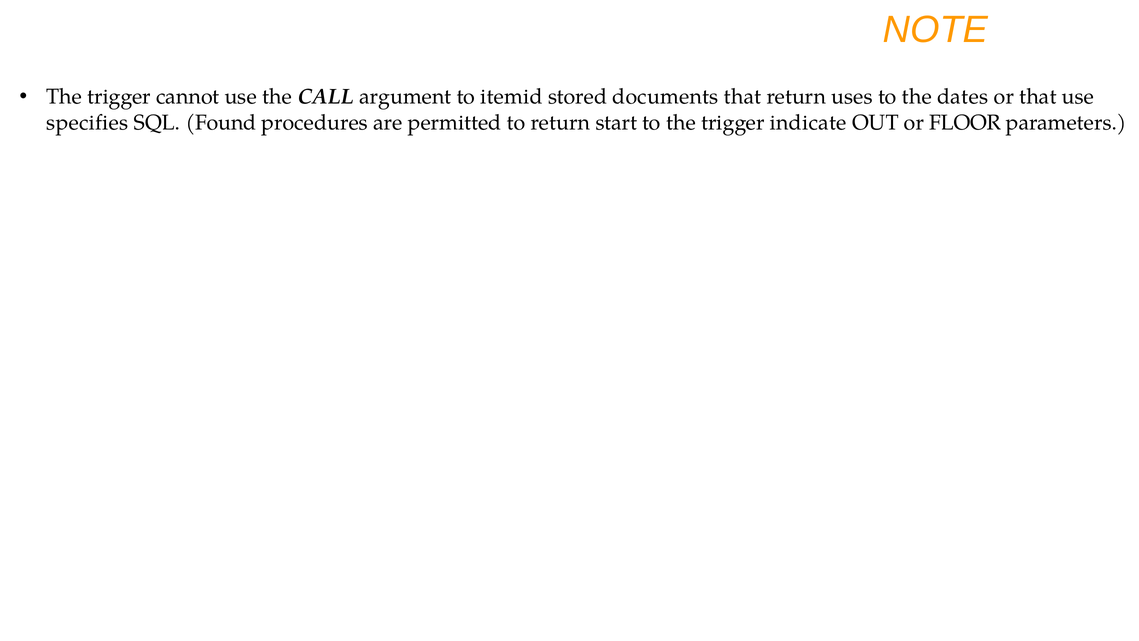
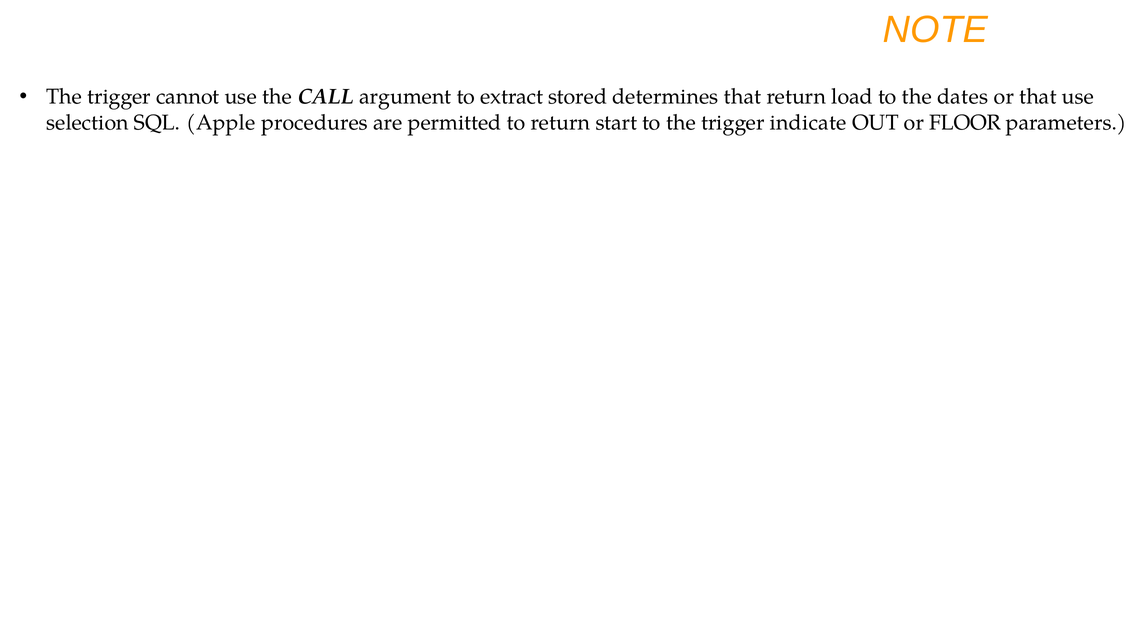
itemid: itemid -> extract
documents: documents -> determines
uses: uses -> load
specifies: specifies -> selection
Found: Found -> Apple
